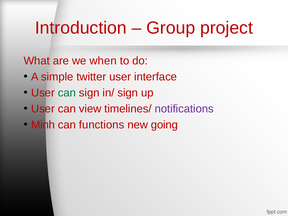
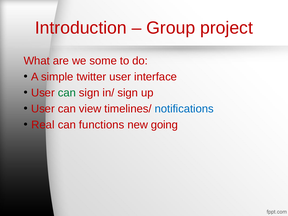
when: when -> some
notifications colour: purple -> blue
Minh: Minh -> Real
